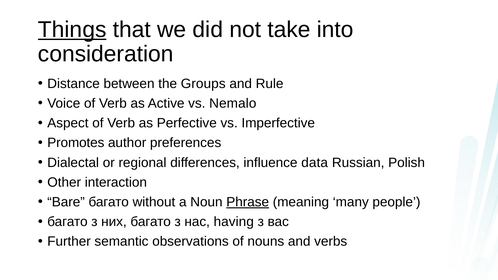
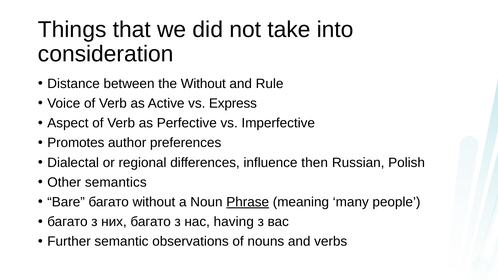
Things underline: present -> none
the Groups: Groups -> Without
Nemalo: Nemalo -> Express
data: data -> then
interaction: interaction -> semantics
